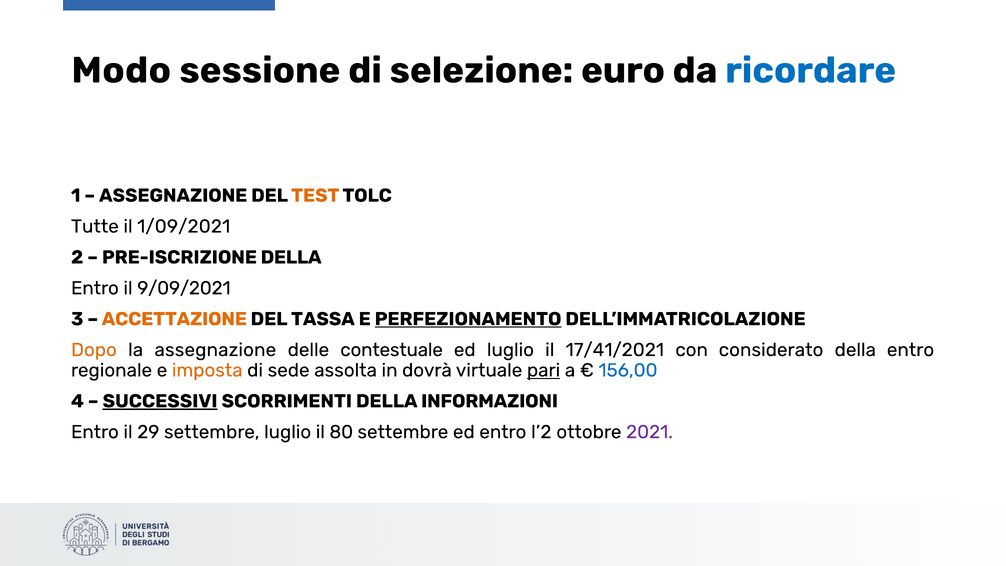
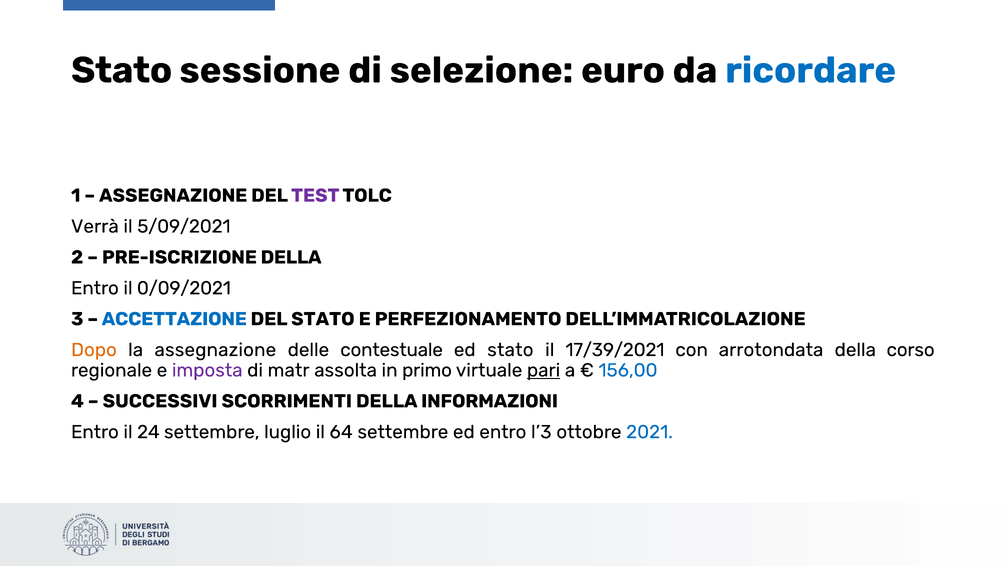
Modo at (121, 70): Modo -> Stato
TEST colour: orange -> purple
Tutte: Tutte -> Verrà
1/09/2021: 1/09/2021 -> 5/09/2021
9/09/2021: 9/09/2021 -> 0/09/2021
ACCETTAZIONE colour: orange -> blue
DEL TASSA: TASSA -> STATO
PERFEZIONAMENTO underline: present -> none
ed luglio: luglio -> stato
17/41/2021: 17/41/2021 -> 17/39/2021
considerato: considerato -> arrotondata
entro at (911, 350): entro -> corso
imposta colour: orange -> purple
sede: sede -> matr
dovrà: dovrà -> primo
SUCCESSIVI underline: present -> none
29: 29 -> 24
80: 80 -> 64
l’2: l’2 -> l’3
2021 colour: purple -> blue
